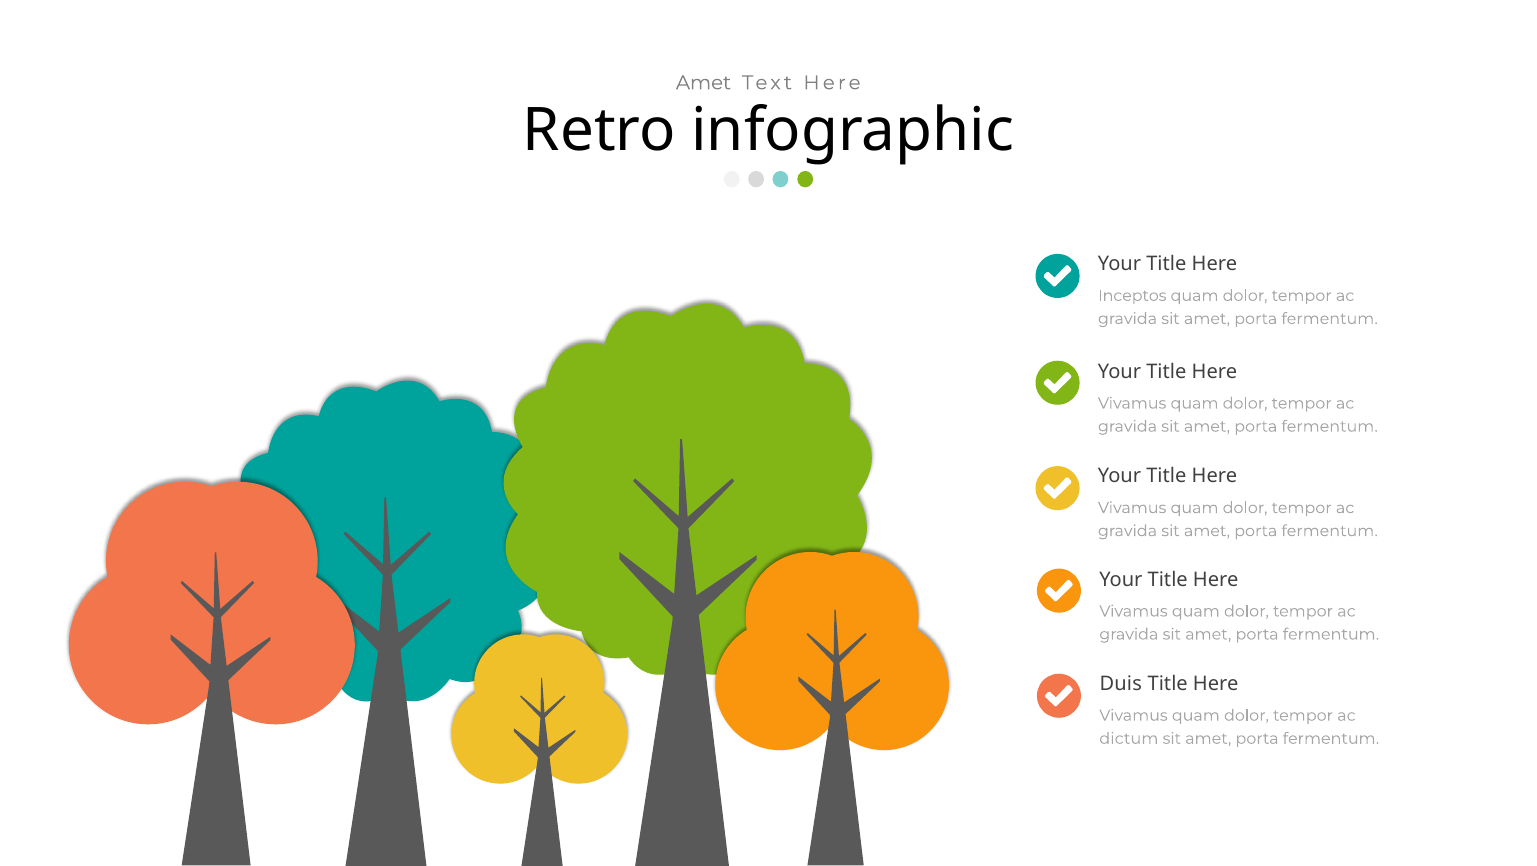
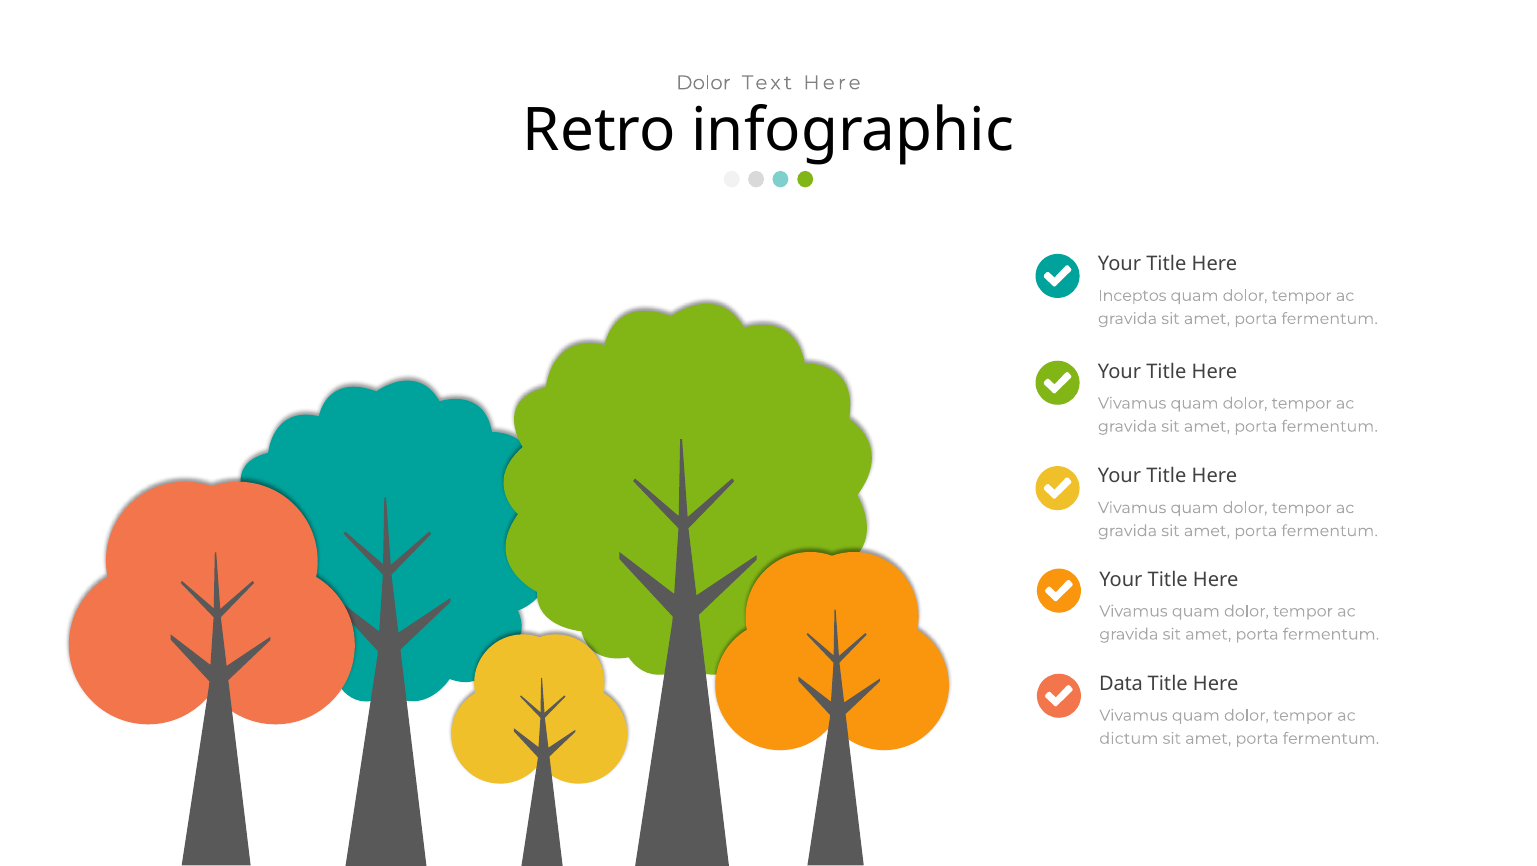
Amet at (703, 83): Amet -> Dolor
Duis: Duis -> Data
